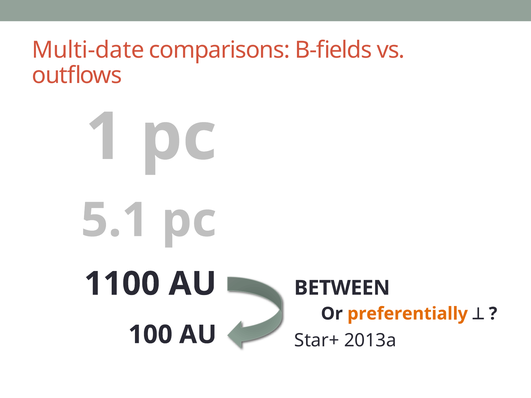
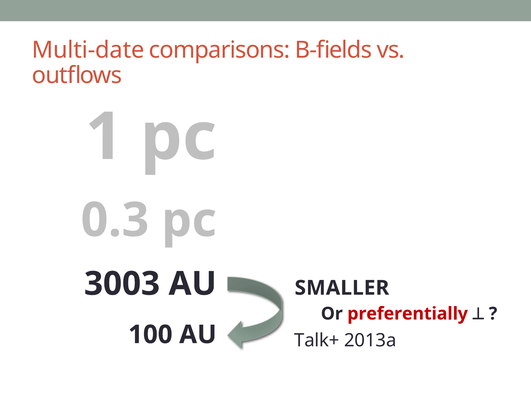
5.1: 5.1 -> 0.3
1100: 1100 -> 3003
BETWEEN: BETWEEN -> SMALLER
preferentially colour: orange -> red
Star+: Star+ -> Talk+
